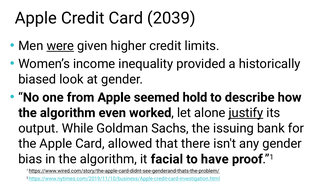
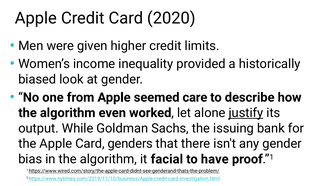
2039: 2039 -> 2020
were underline: present -> none
hold: hold -> care
allowed: allowed -> genders
